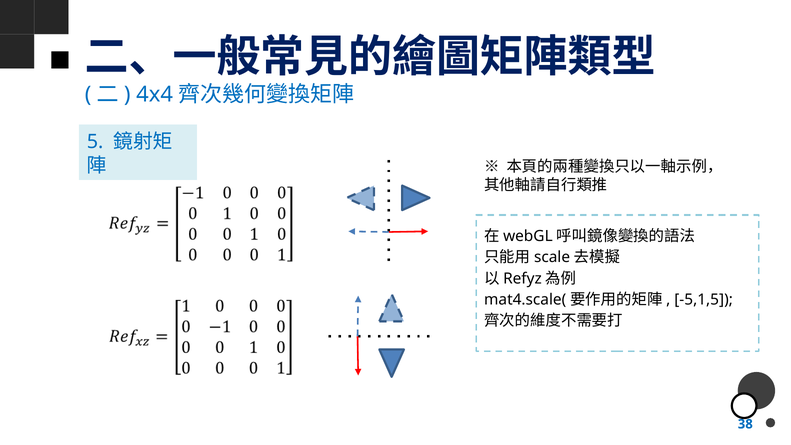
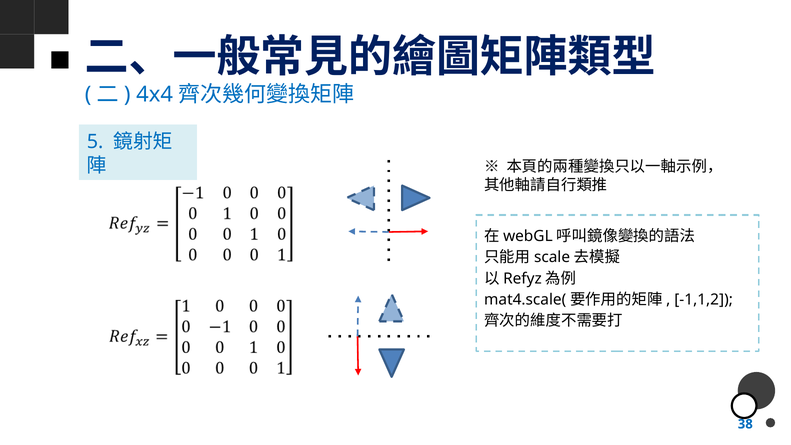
-5,1,5: -5,1,5 -> -1,1,2
